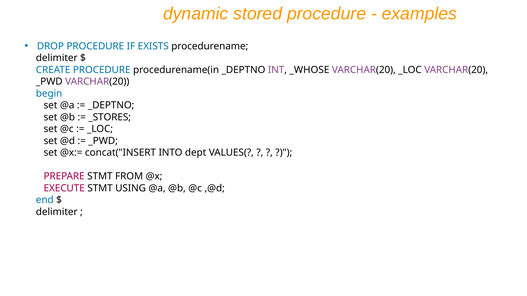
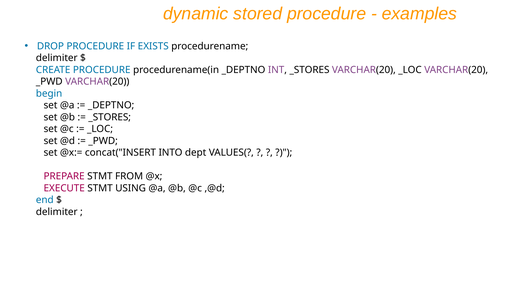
INT _WHOSE: _WHOSE -> _STORES
